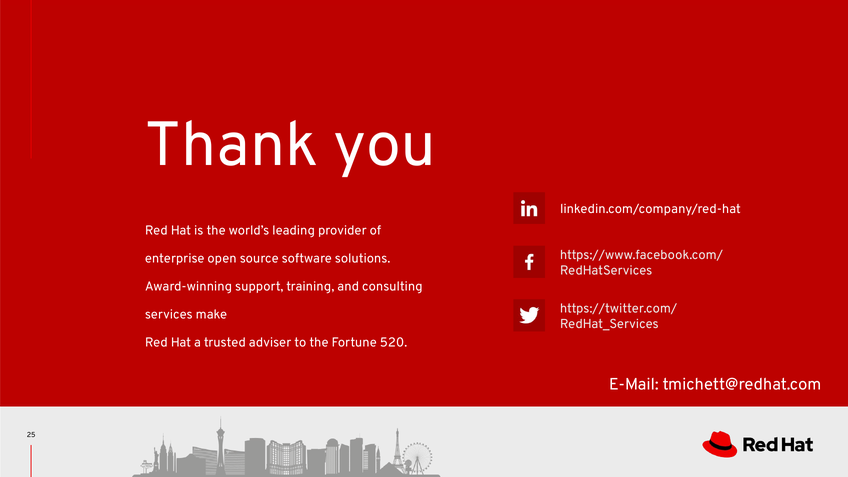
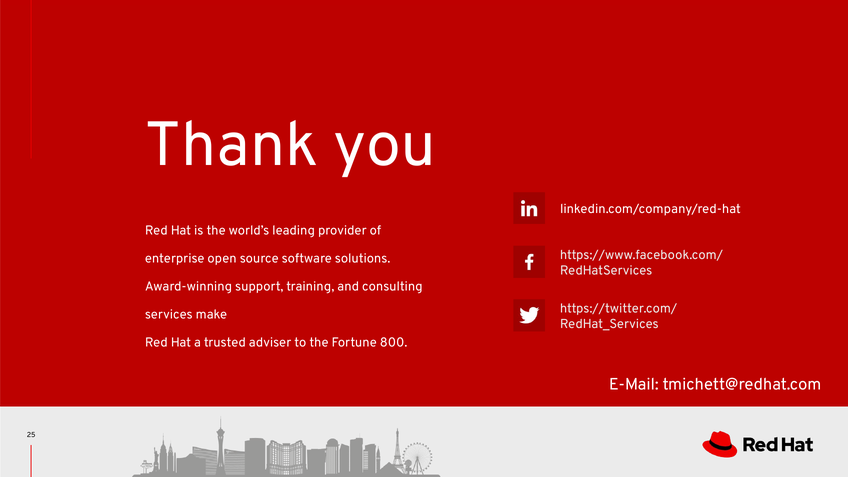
520: 520 -> 800
